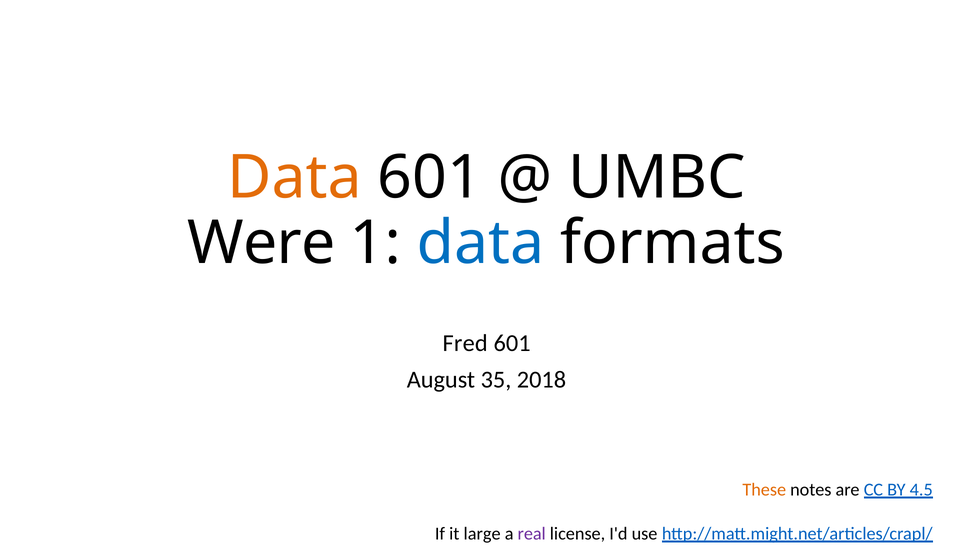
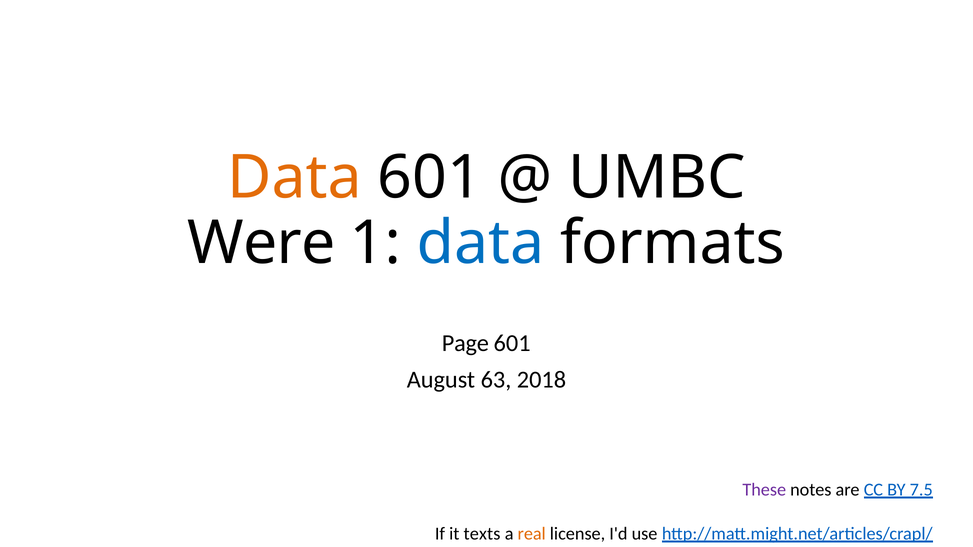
Fred: Fred -> Page
35: 35 -> 63
These colour: orange -> purple
4.5: 4.5 -> 7.5
large: large -> texts
real colour: purple -> orange
